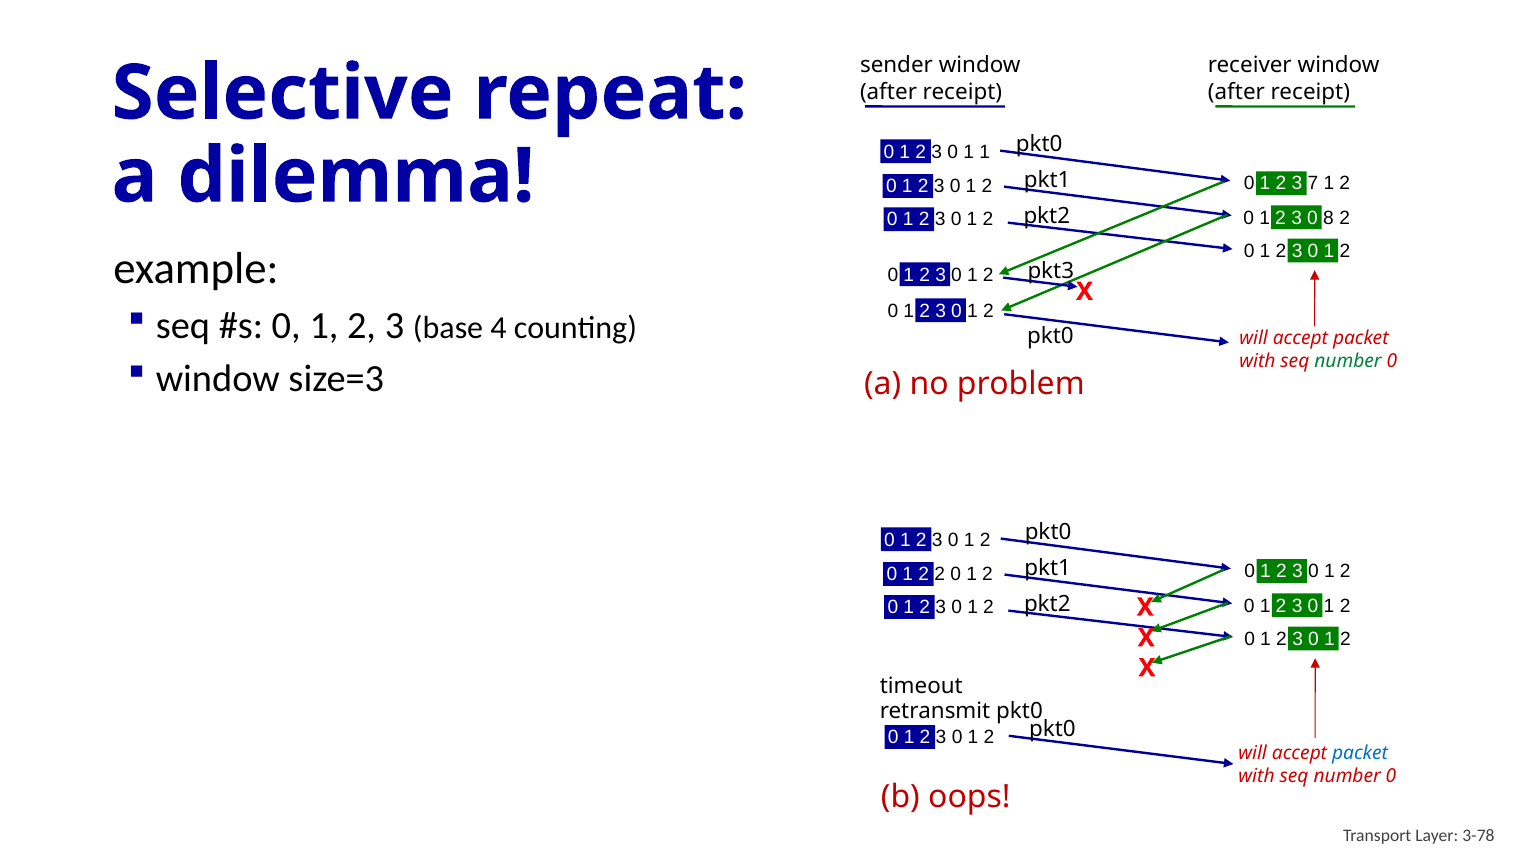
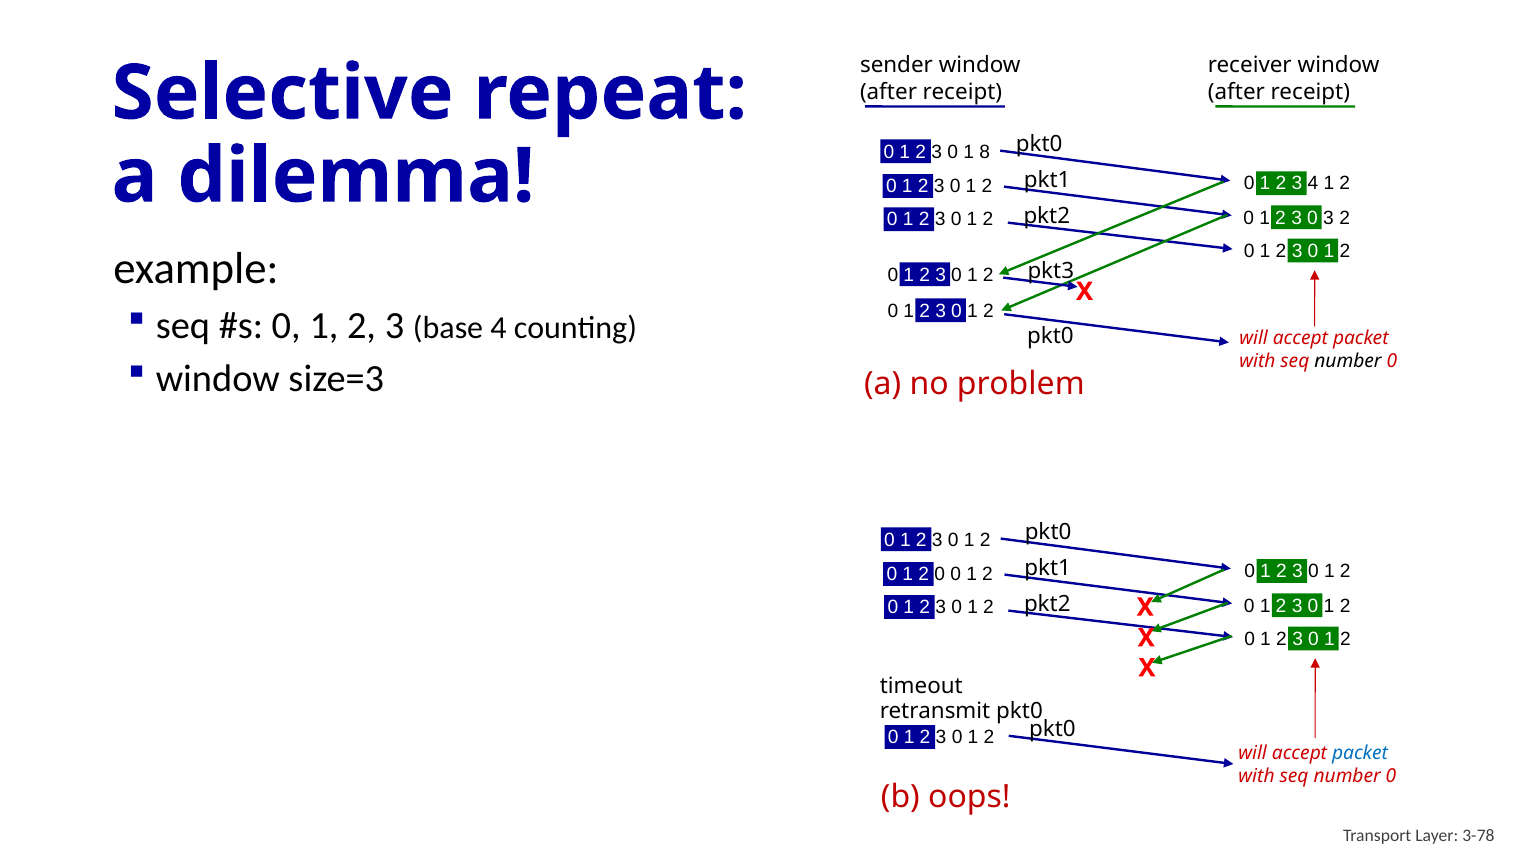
1 1: 1 -> 8
3 7: 7 -> 4
0 8: 8 -> 3
number at (1348, 361) colour: green -> black
2 at (940, 574): 2 -> 0
